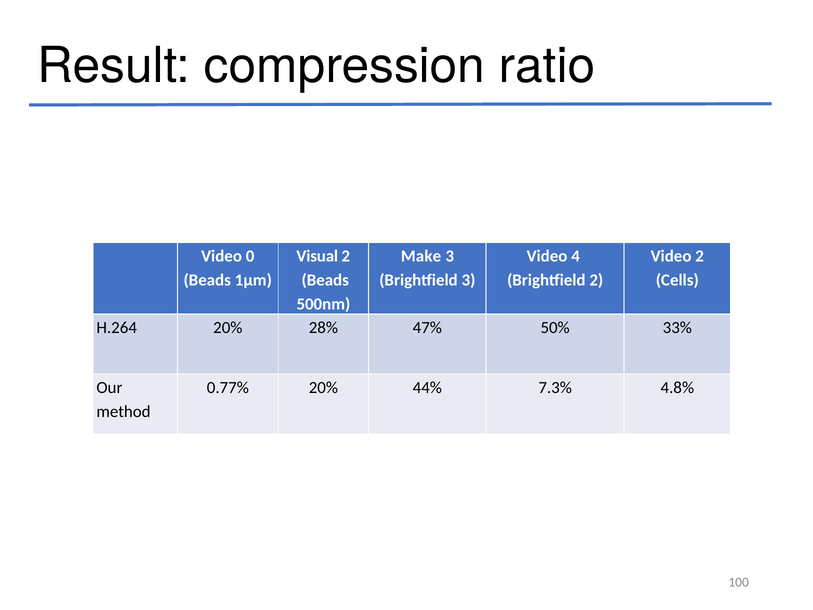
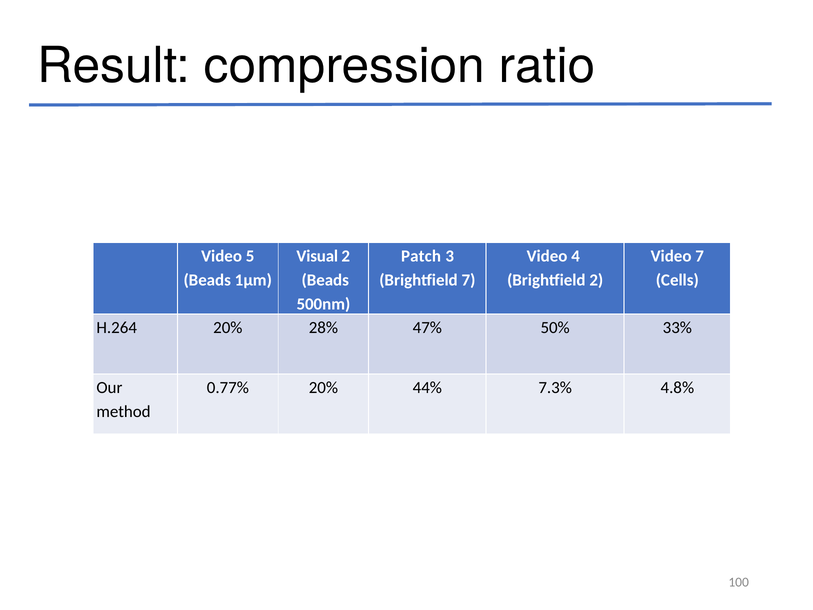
0: 0 -> 5
Make: Make -> Patch
Video 2: 2 -> 7
Brightfield 3: 3 -> 7
